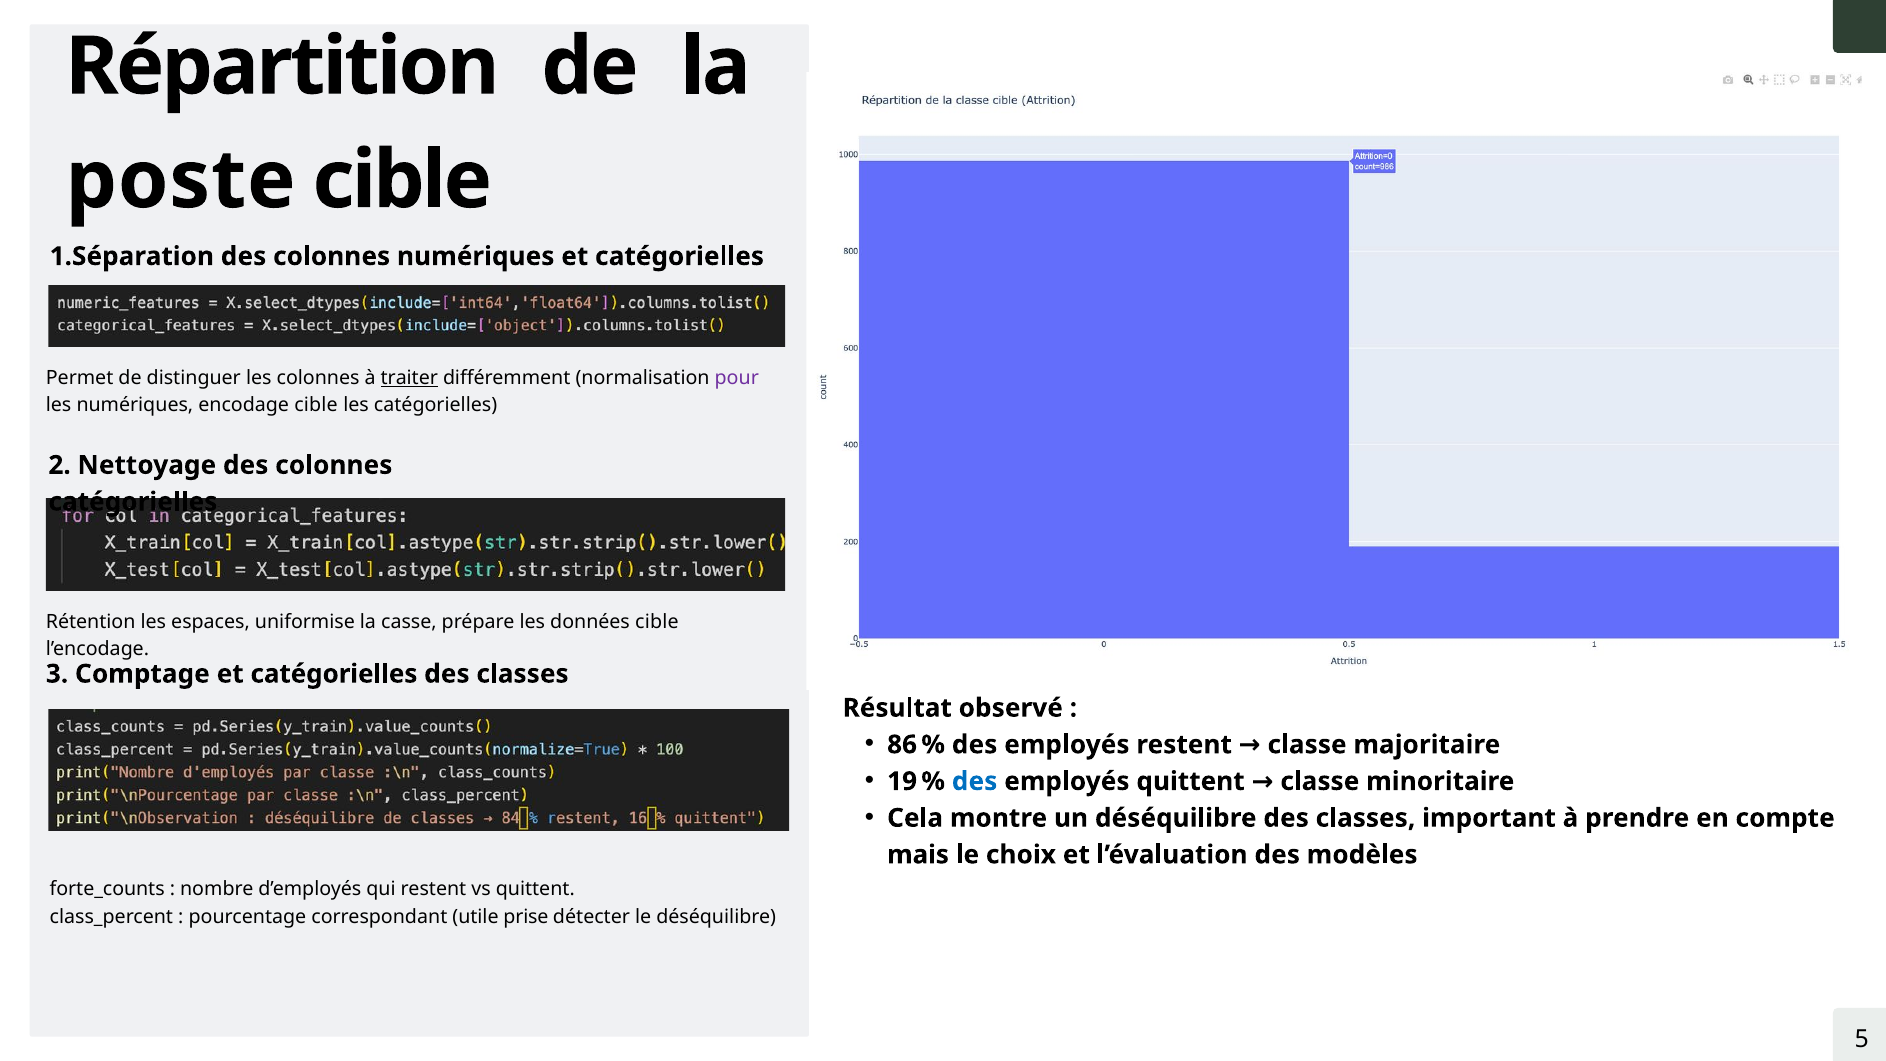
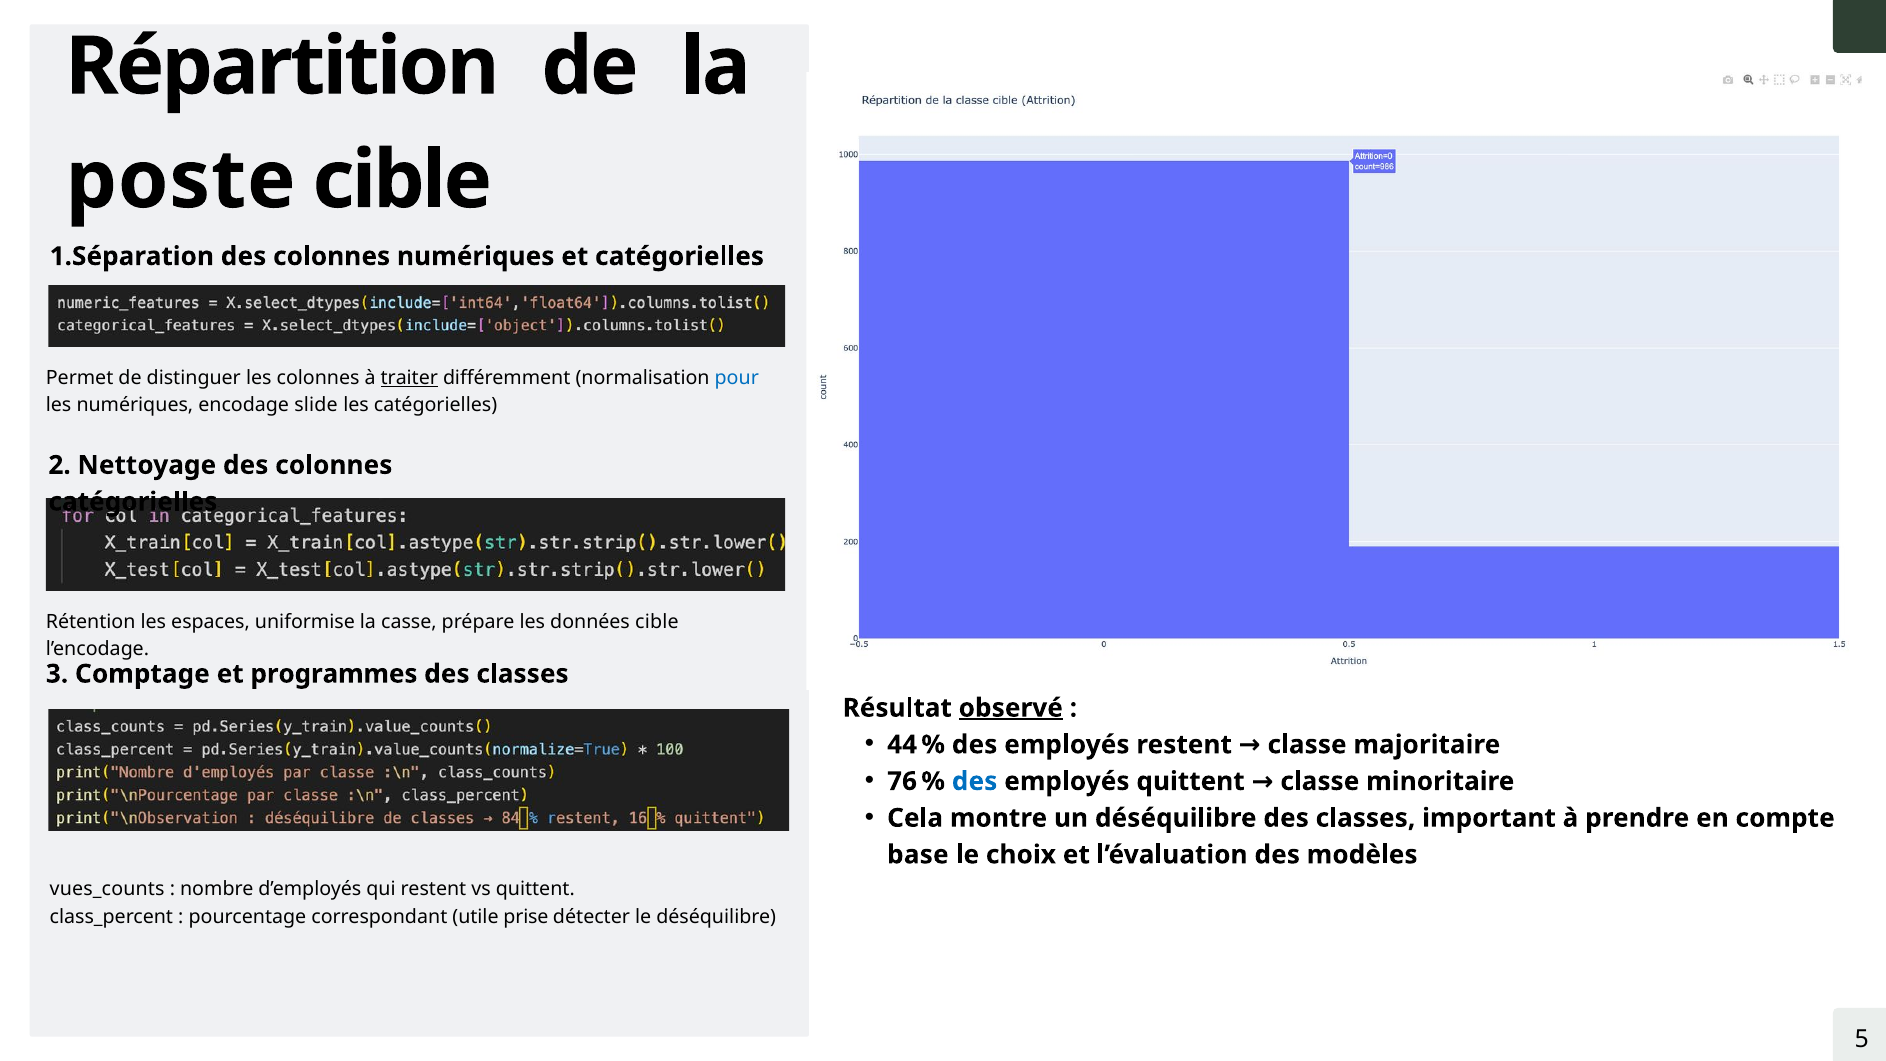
pour colour: purple -> blue
encodage cible: cible -> slide
Comptage et catégorielles: catégorielles -> programmes
observé underline: none -> present
86: 86 -> 44
19: 19 -> 76
mais: mais -> base
forte_counts: forte_counts -> vues_counts
